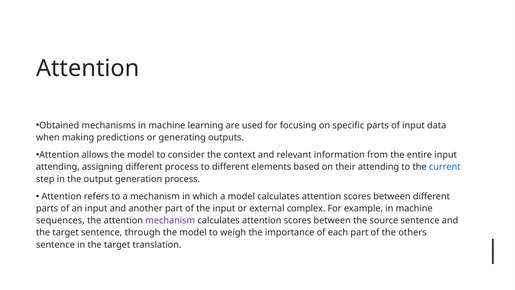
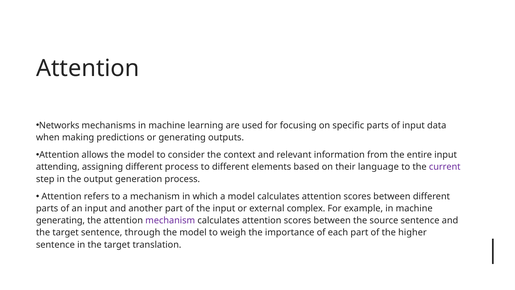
Obtained: Obtained -> Networks
their attending: attending -> language
current colour: blue -> purple
sequences at (60, 220): sequences -> generating
others: others -> higher
